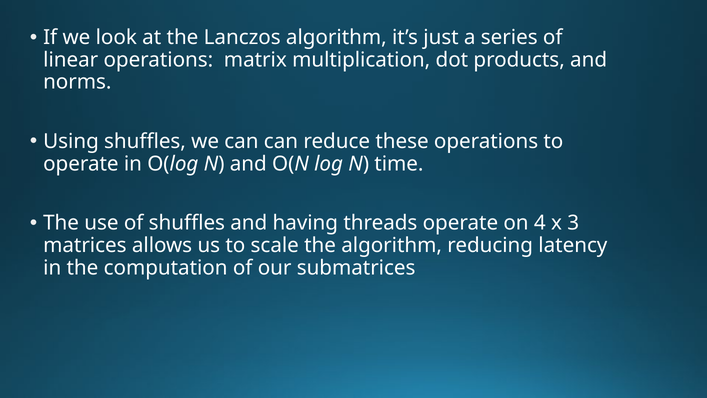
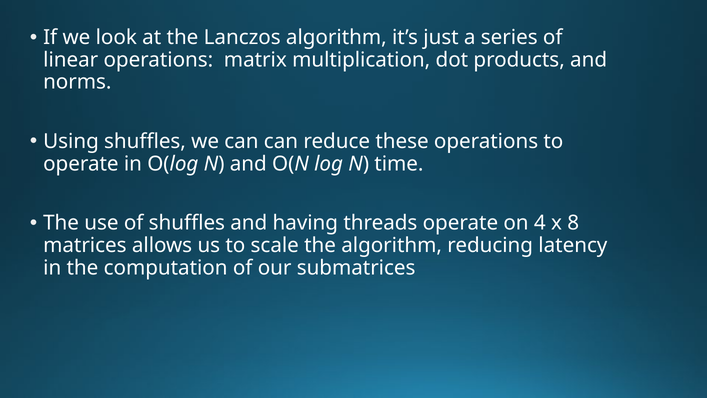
3: 3 -> 8
